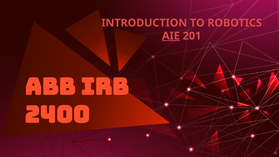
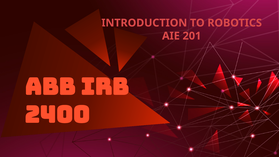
AIE underline: present -> none
